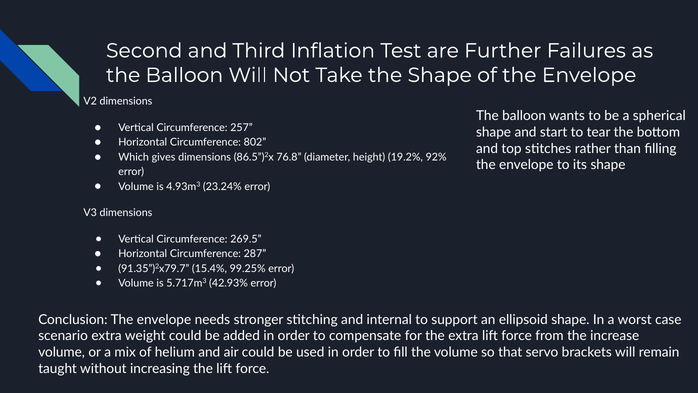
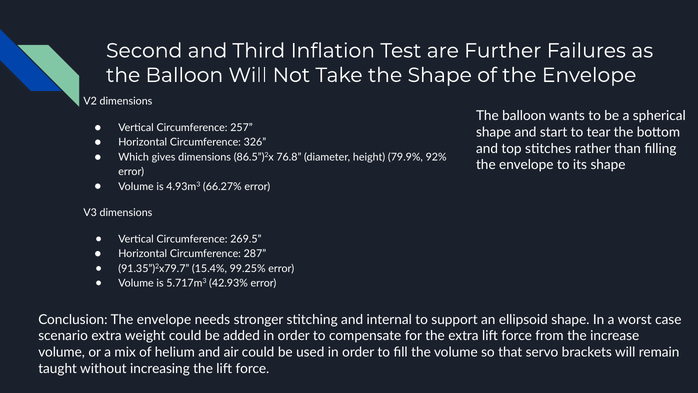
802: 802 -> 326
19.2%: 19.2% -> 79.9%
23.24%: 23.24% -> 66.27%
